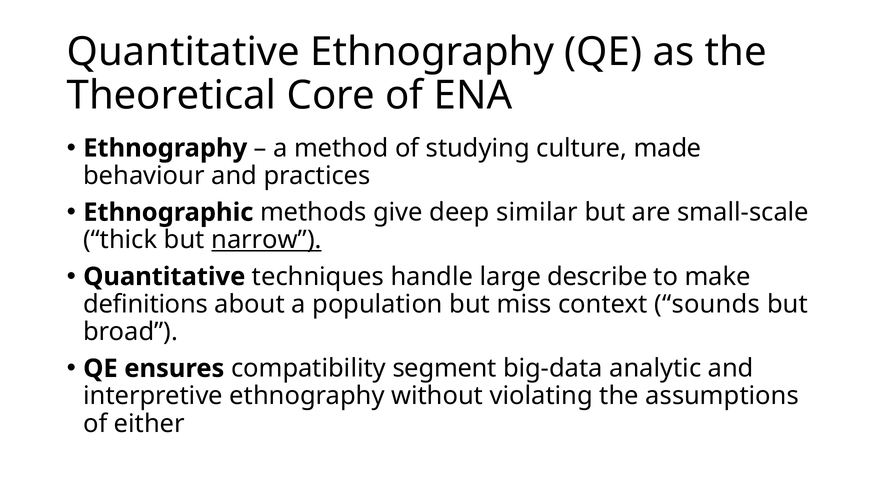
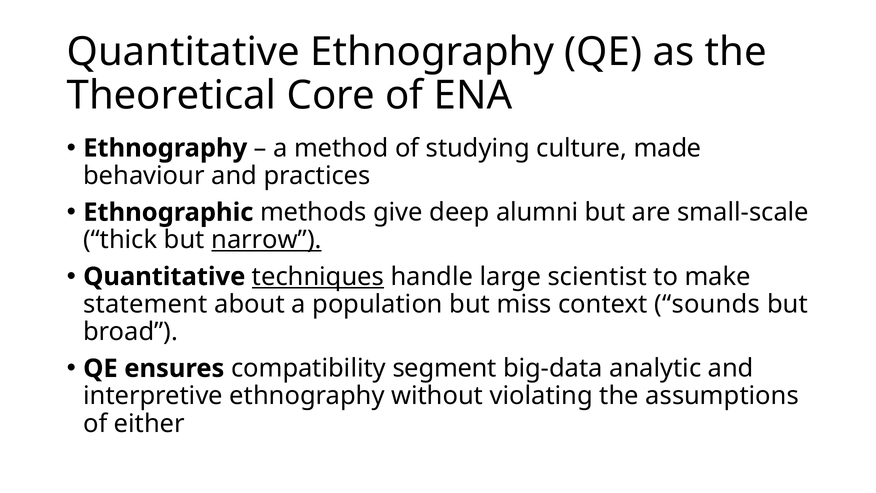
similar: similar -> alumni
techniques underline: none -> present
describe: describe -> scientist
definitions: definitions -> statement
